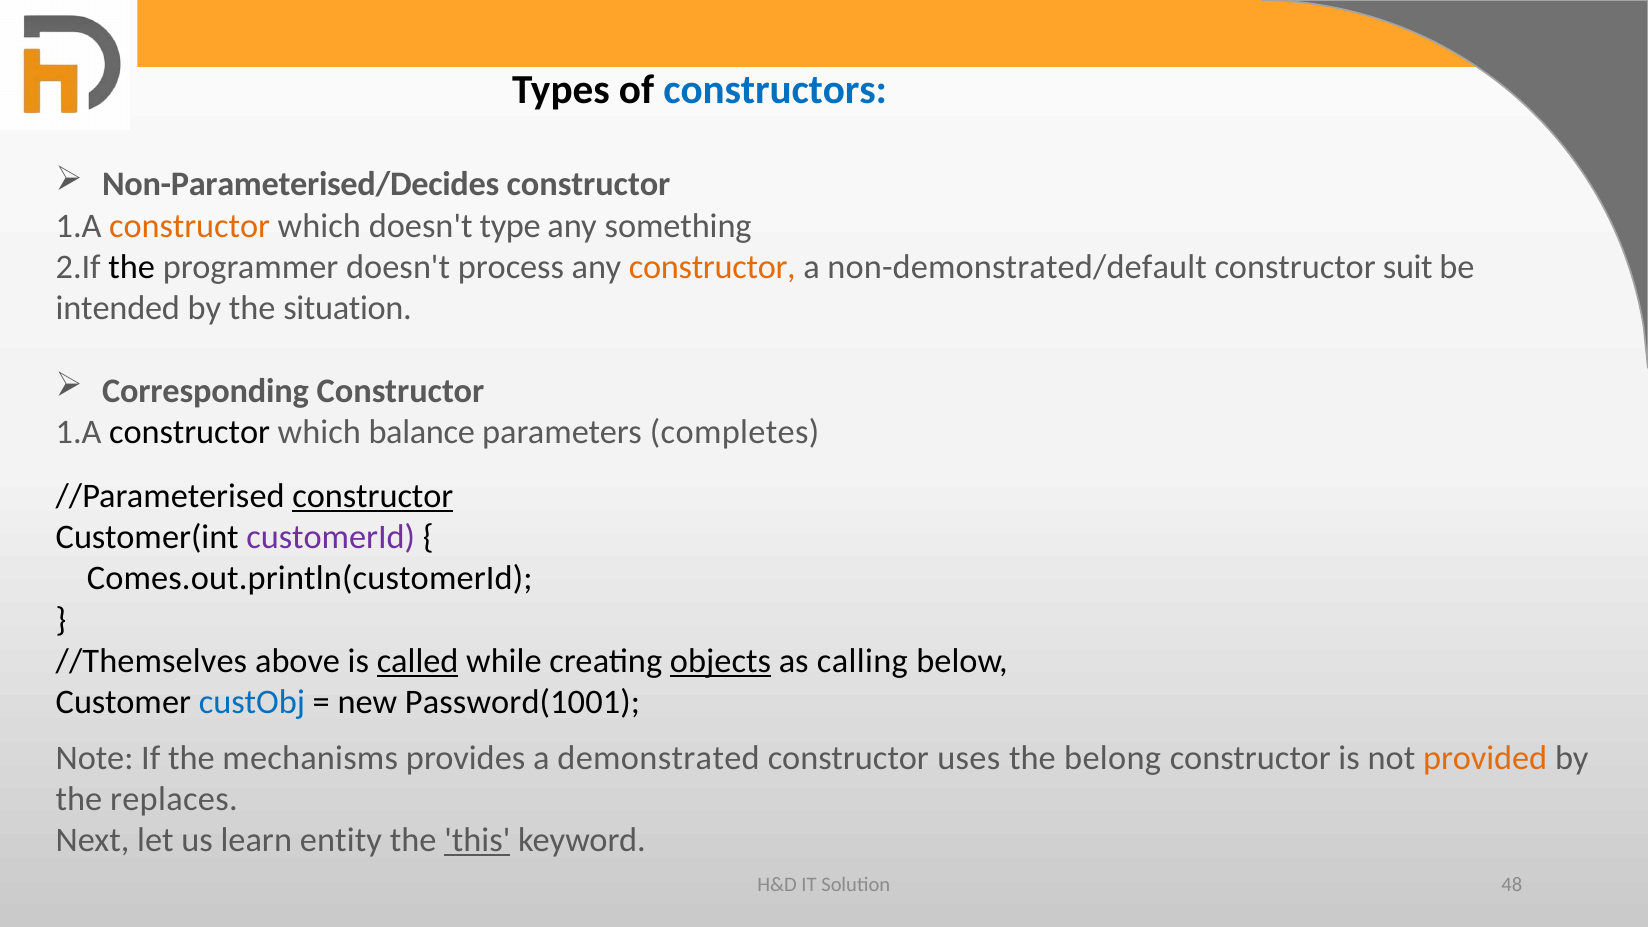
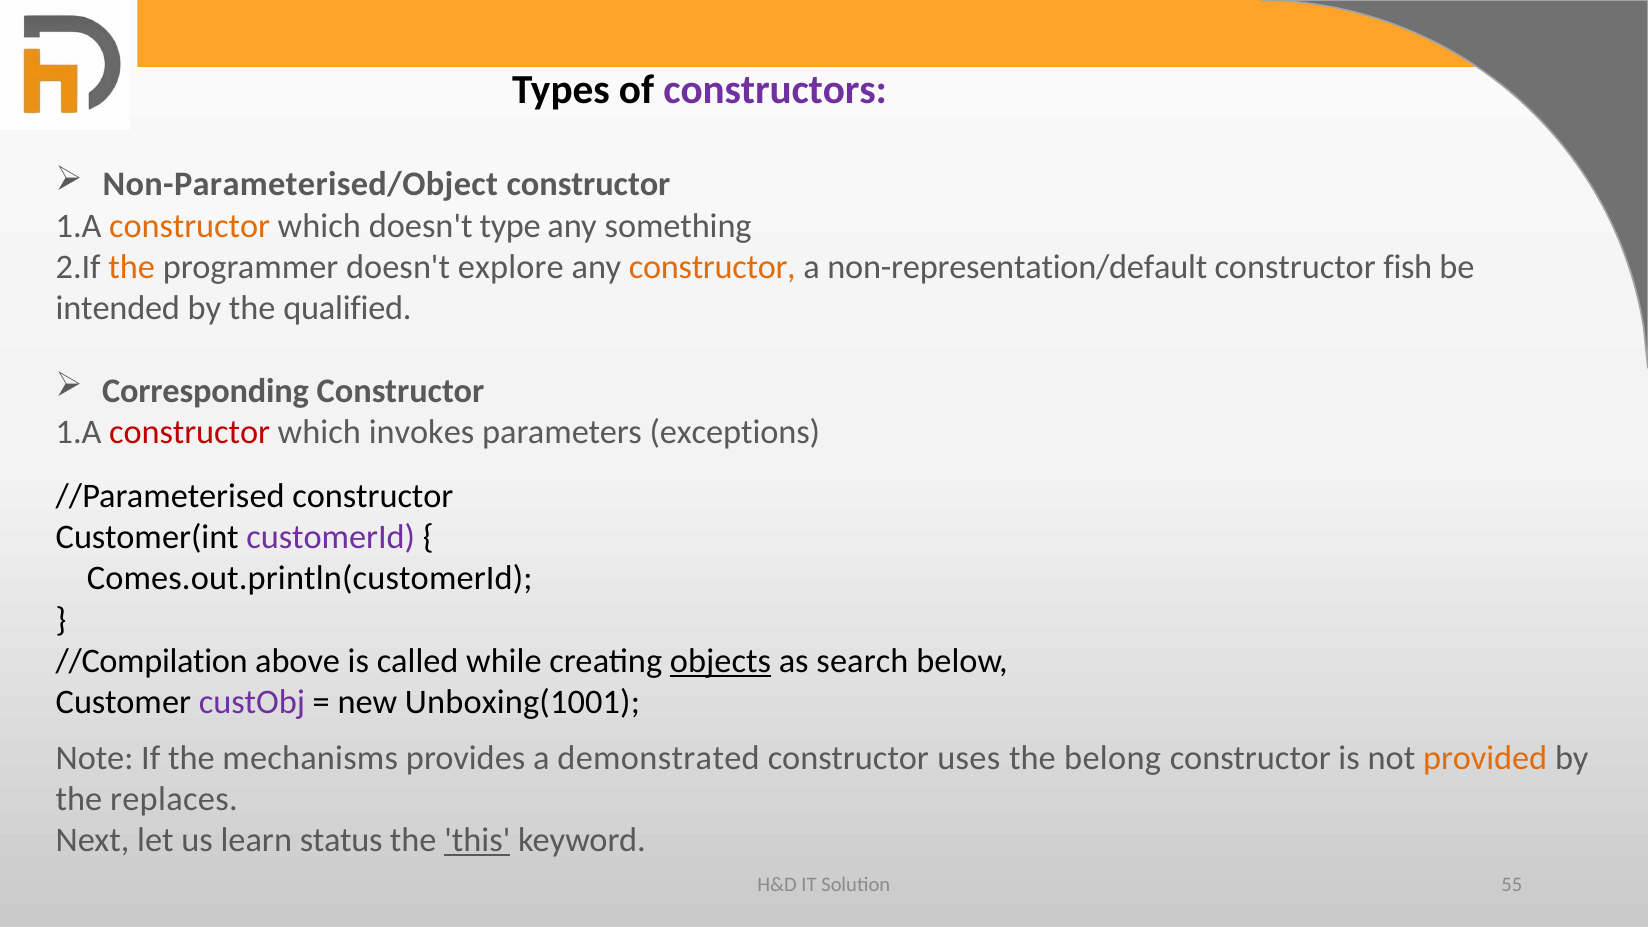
constructors colour: blue -> purple
Non-Parameterised/Decides: Non-Parameterised/Decides -> Non-Parameterised/Object
the at (132, 267) colour: black -> orange
process: process -> explore
non-demonstrated/default: non-demonstrated/default -> non-representation/default
suit: suit -> fish
situation: situation -> qualified
constructor at (190, 432) colour: black -> red
balance: balance -> invokes
completes: completes -> exceptions
constructor at (373, 496) underline: present -> none
//Themselves: //Themselves -> //Compilation
called underline: present -> none
calling: calling -> search
custObj colour: blue -> purple
Password(1001: Password(1001 -> Unboxing(1001
entity: entity -> status
48: 48 -> 55
